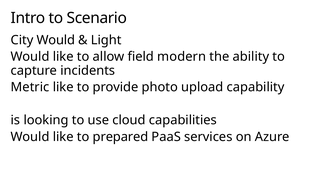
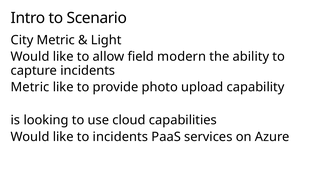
City Would: Would -> Metric
to prepared: prepared -> incidents
